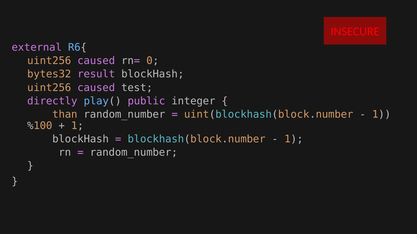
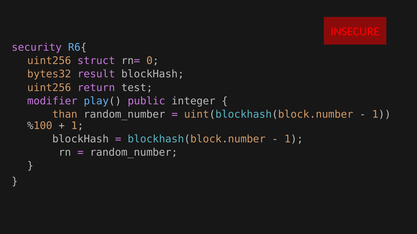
external: external -> security
caused at (96, 61): caused -> struct
caused at (96, 88): caused -> return
directly: directly -> modifier
